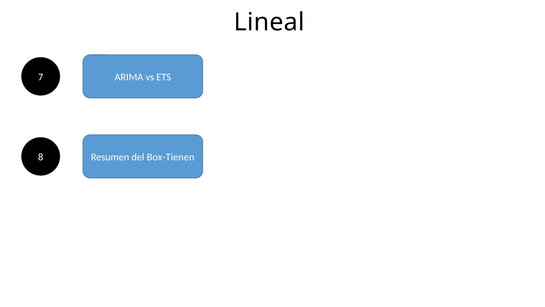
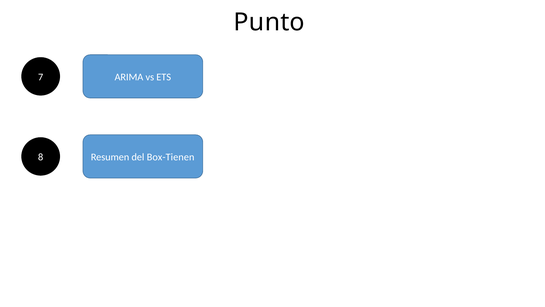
Lineal: Lineal -> Punto
